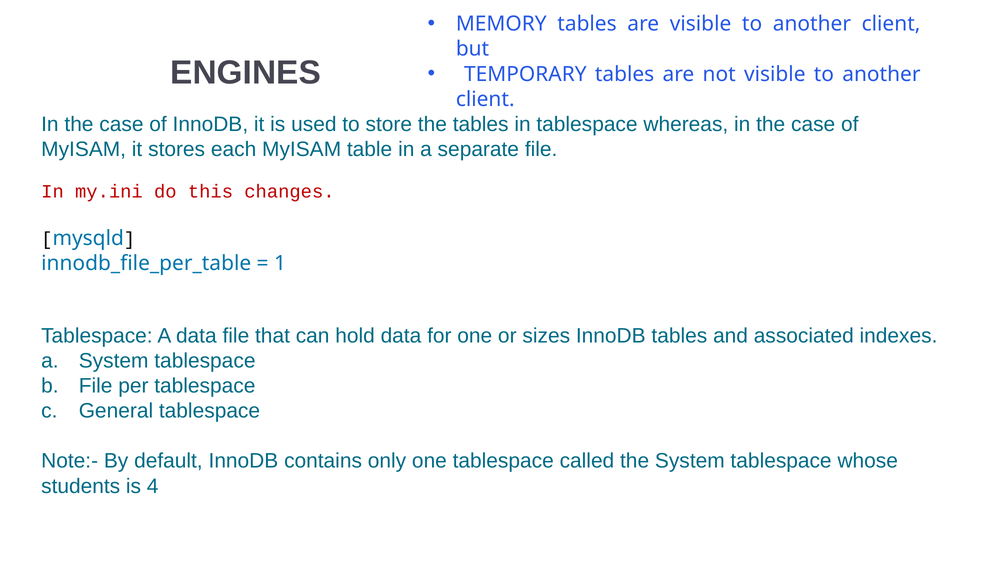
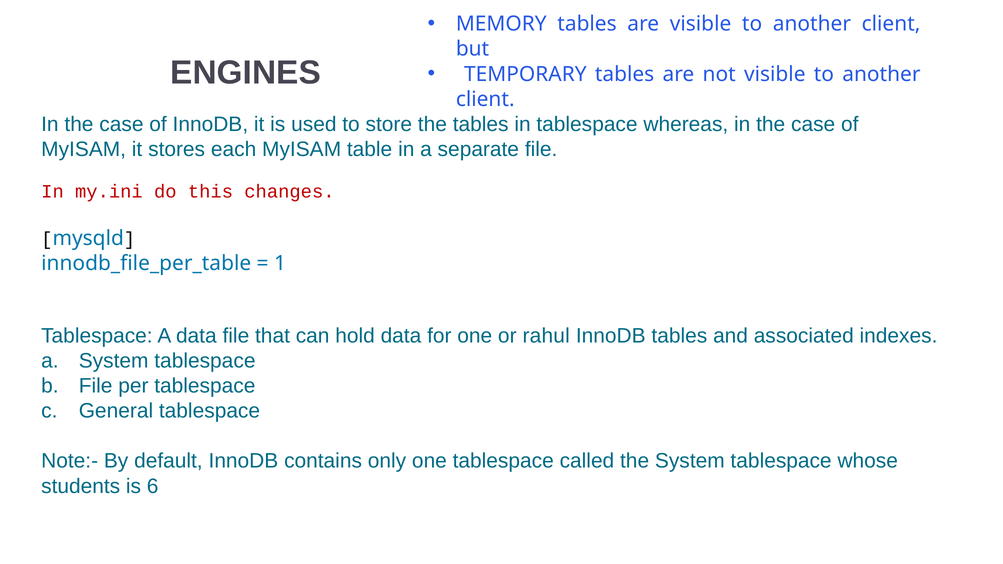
sizes: sizes -> rahul
4: 4 -> 6
